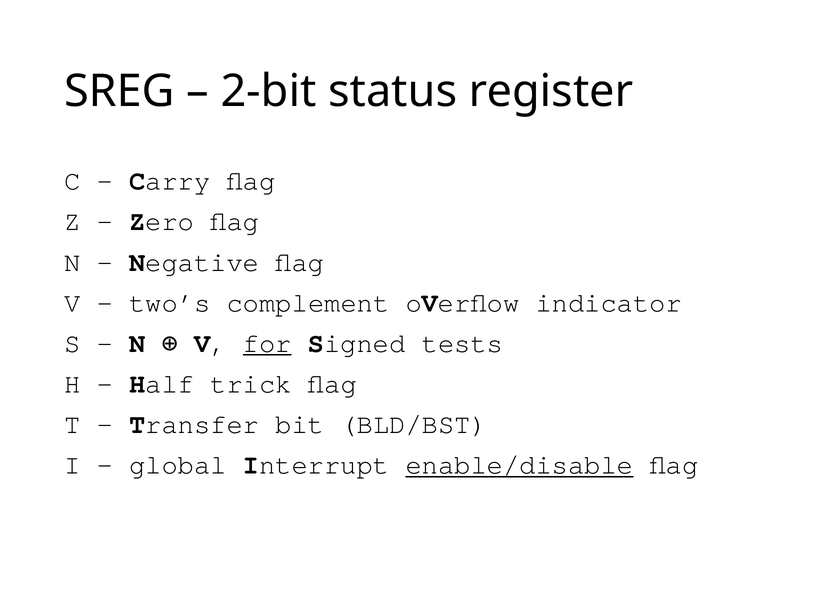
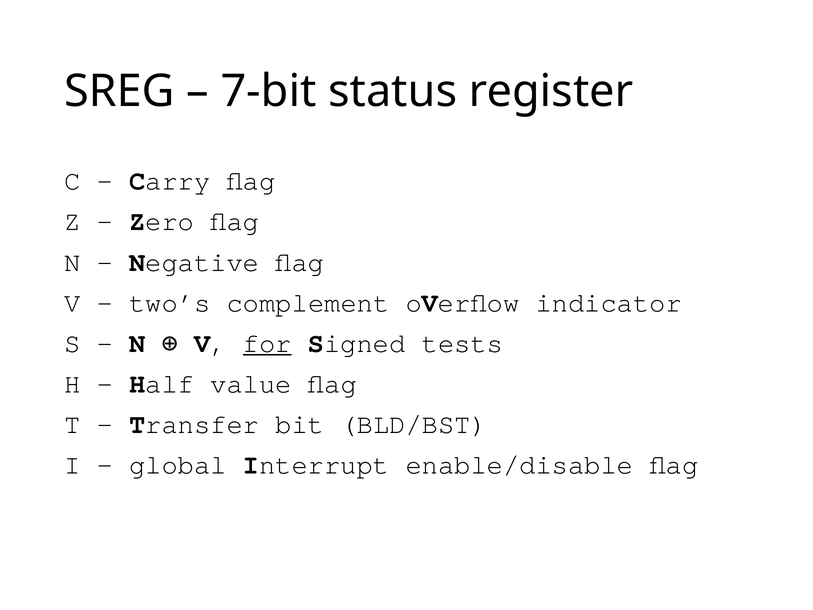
2-bit: 2-bit -> 7-bit
trick: trick -> value
enable/disable underline: present -> none
